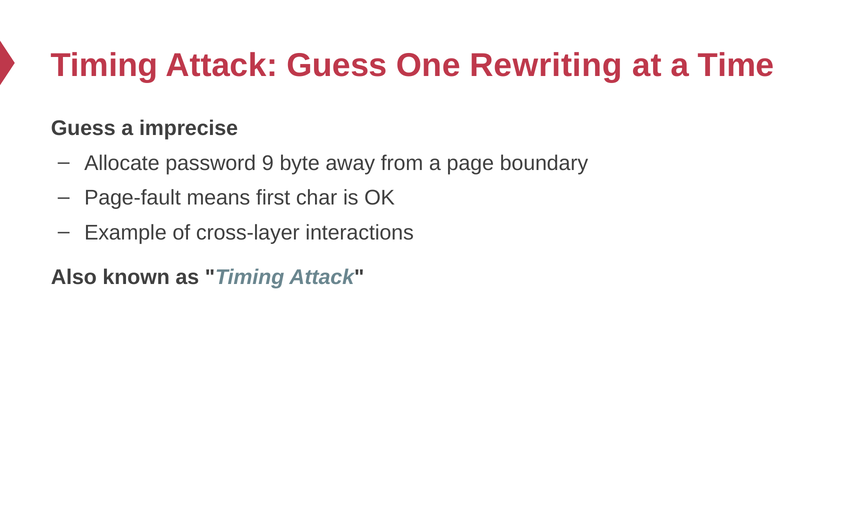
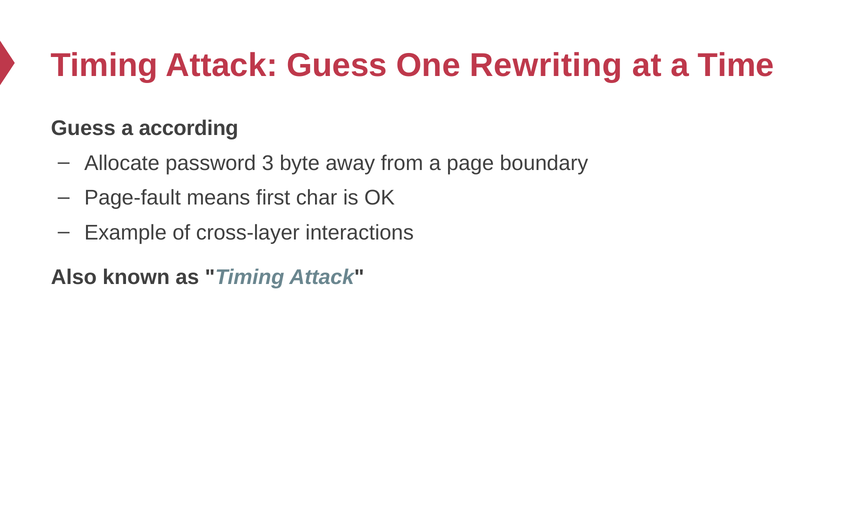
imprecise: imprecise -> according
9: 9 -> 3
